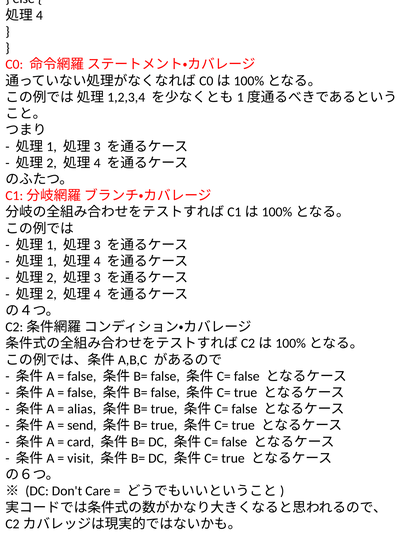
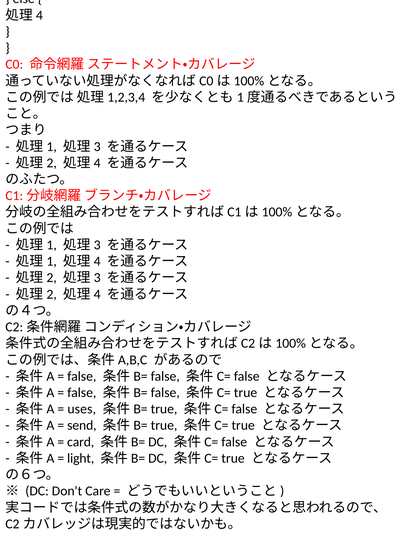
alias: alias -> uses
visit: visit -> light
